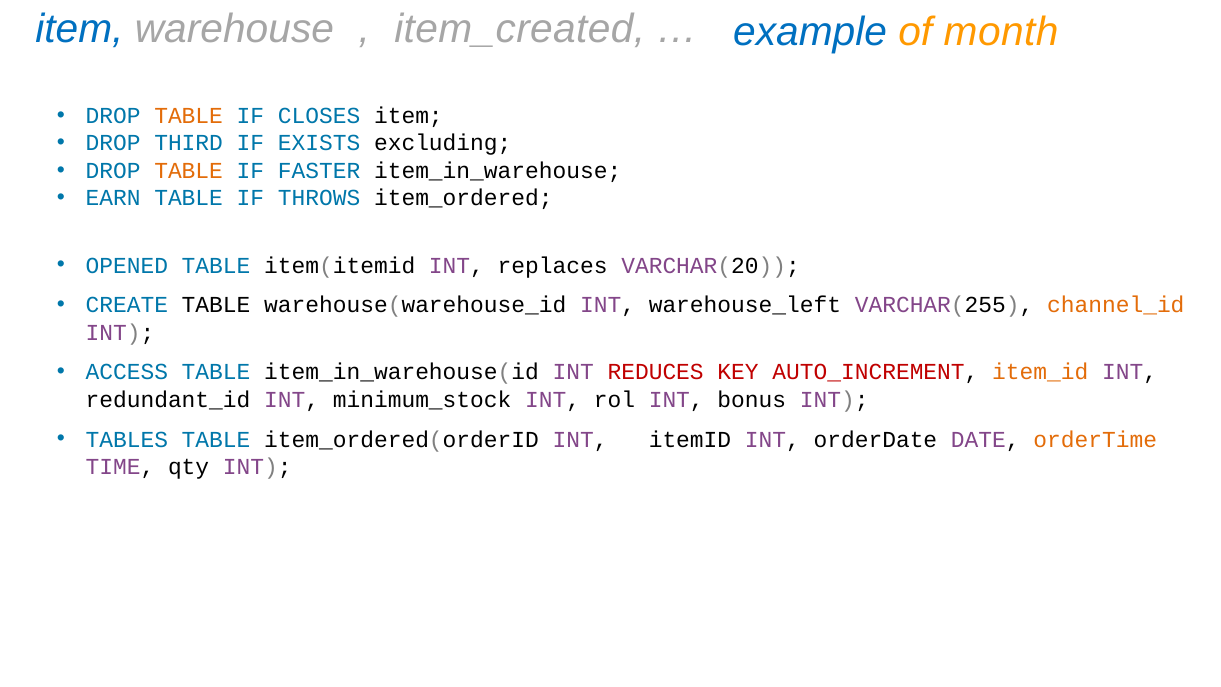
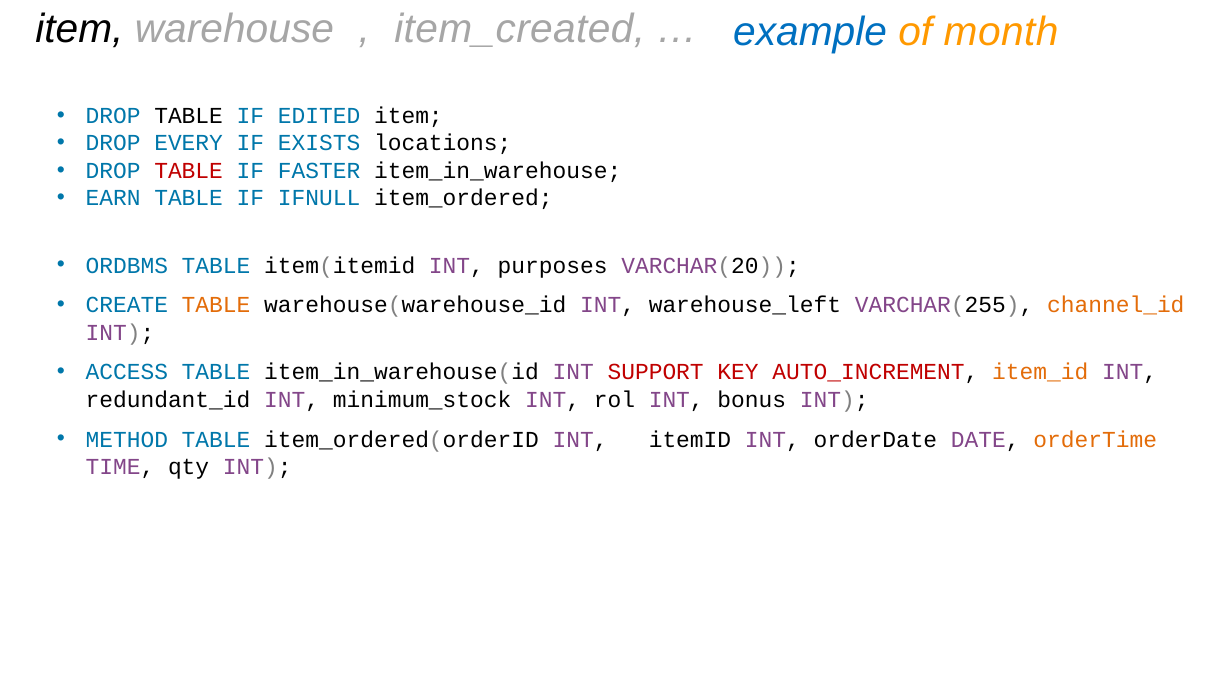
item at (79, 29) colour: blue -> black
TABLE at (189, 116) colour: orange -> black
CLOSES: CLOSES -> EDITED
THIRD: THIRD -> EVERY
excluding: excluding -> locations
TABLE at (189, 171) colour: orange -> red
THROWS: THROWS -> IFNULL
OPENED: OPENED -> ORDBMS
replaces: replaces -> purposes
TABLE at (216, 305) colour: black -> orange
REDUCES: REDUCES -> SUPPORT
TABLES: TABLES -> METHOD
